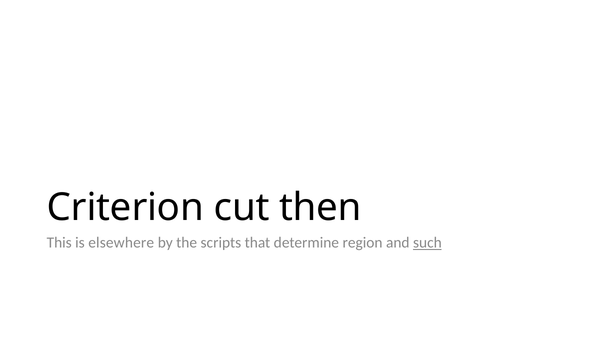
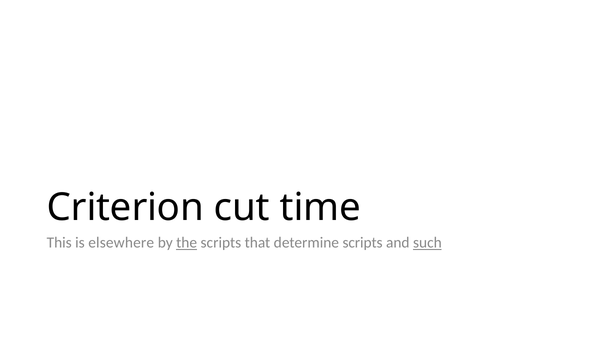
then: then -> time
the underline: none -> present
determine region: region -> scripts
